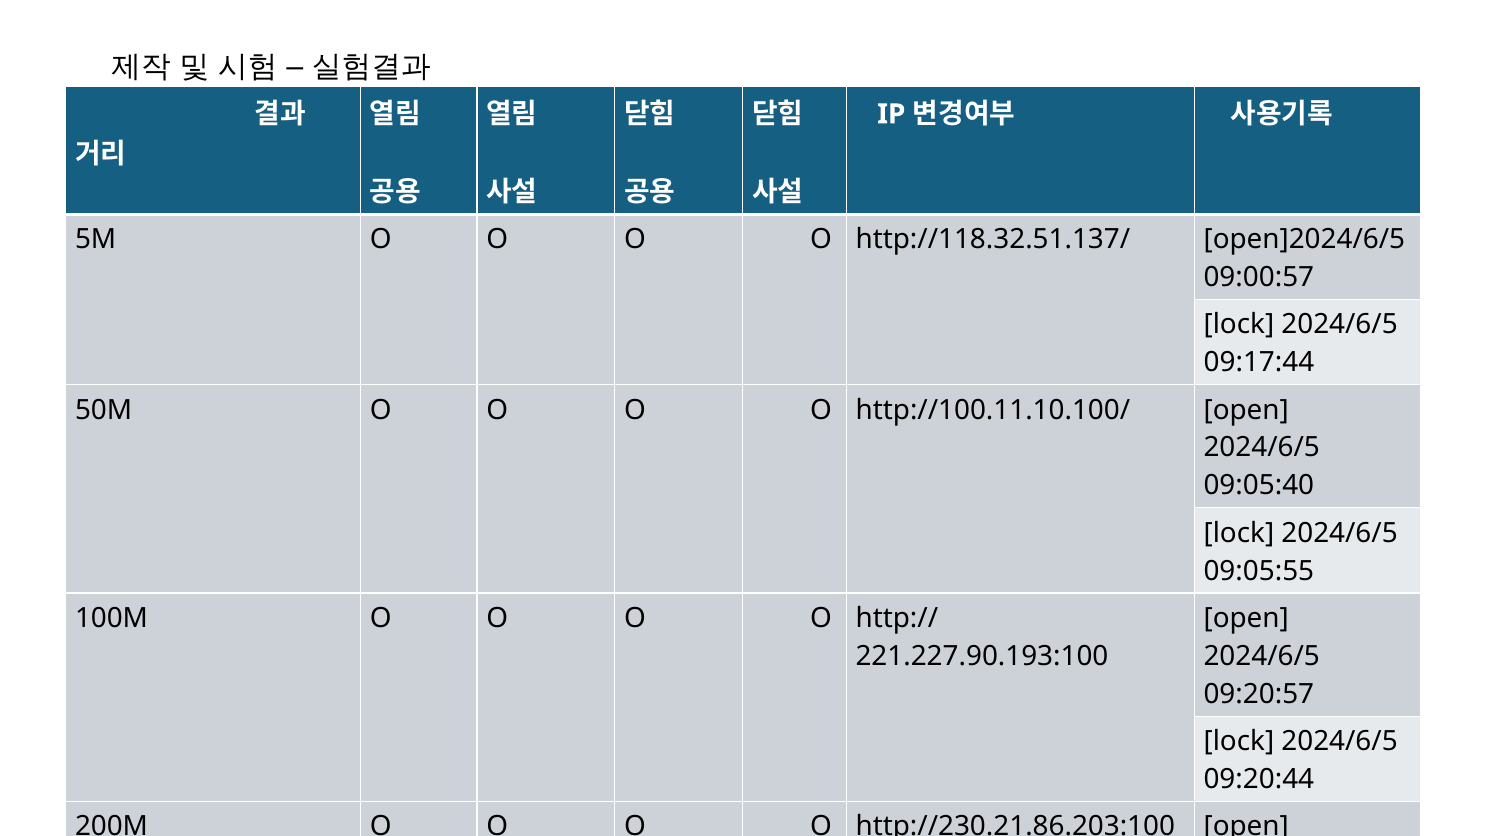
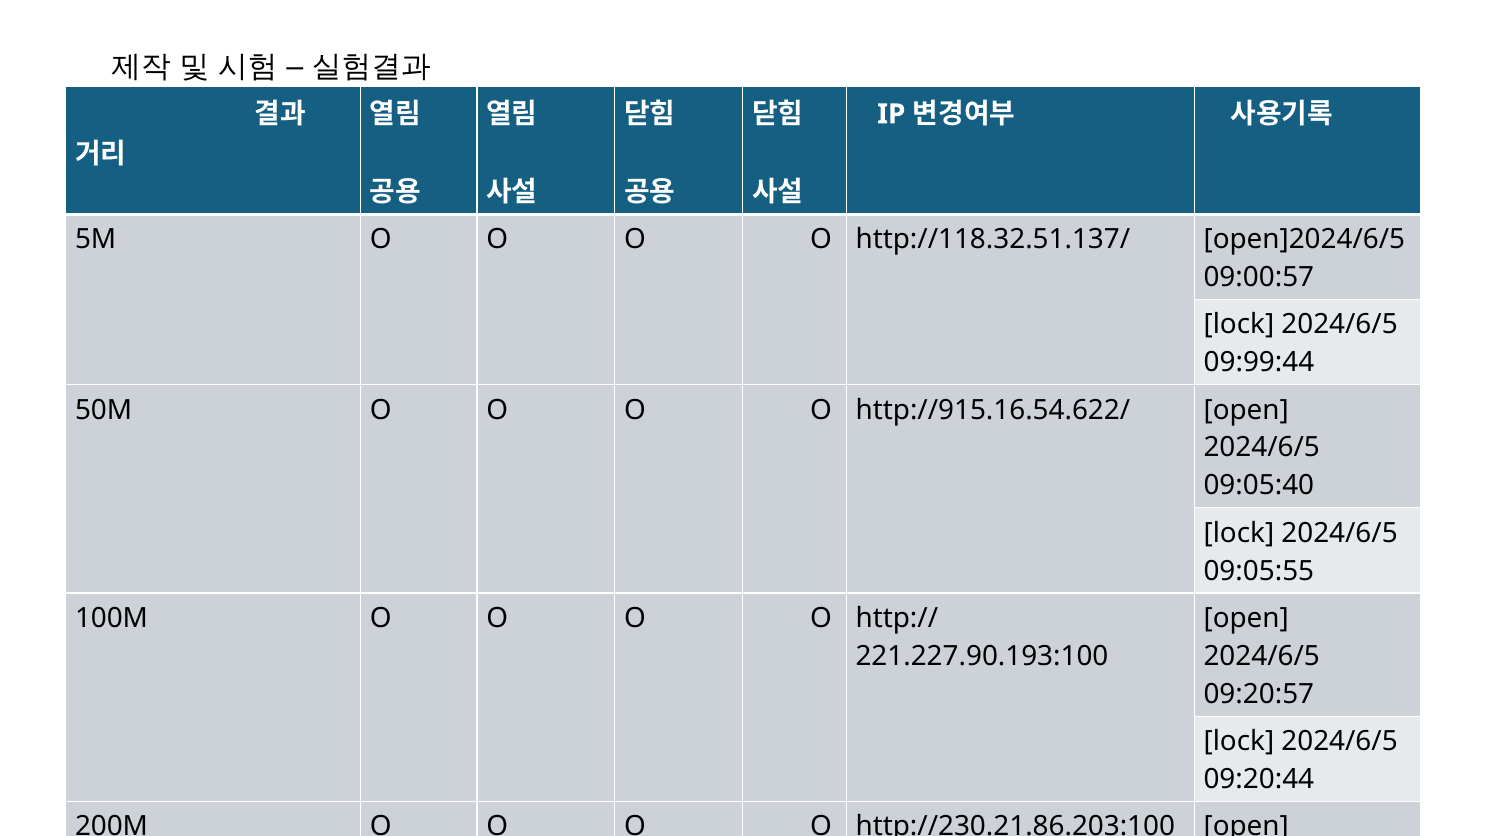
09:17:44: 09:17:44 -> 09:99:44
http://100.11.10.100/: http://100.11.10.100/ -> http://915.16.54.622/
